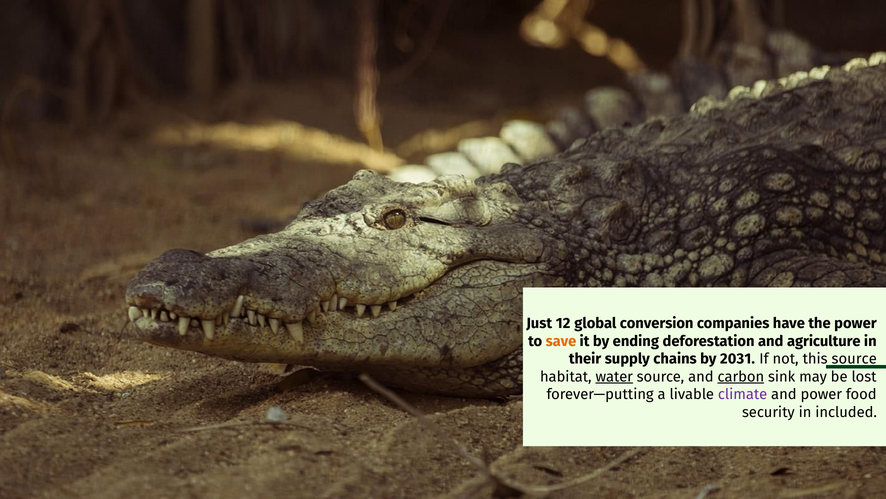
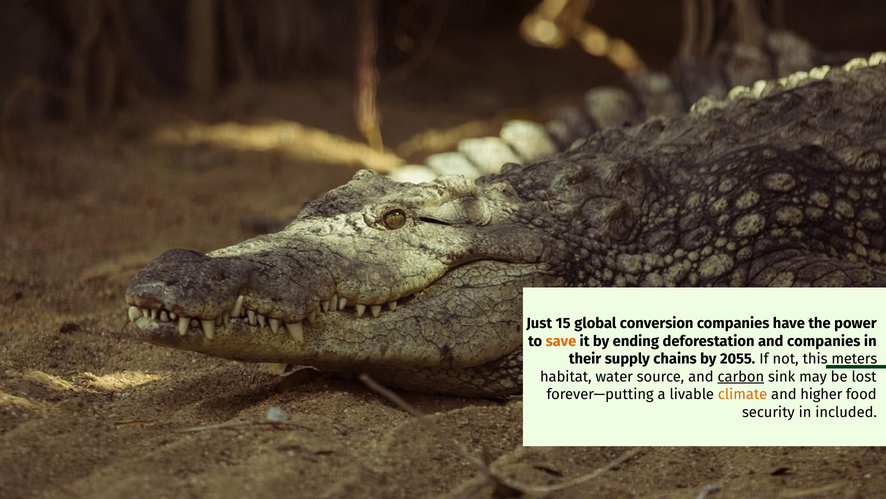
12: 12 -> 15
and agriculture: agriculture -> companies
2031: 2031 -> 2055
this source: source -> meters
water underline: present -> none
climate colour: purple -> orange
and power: power -> higher
